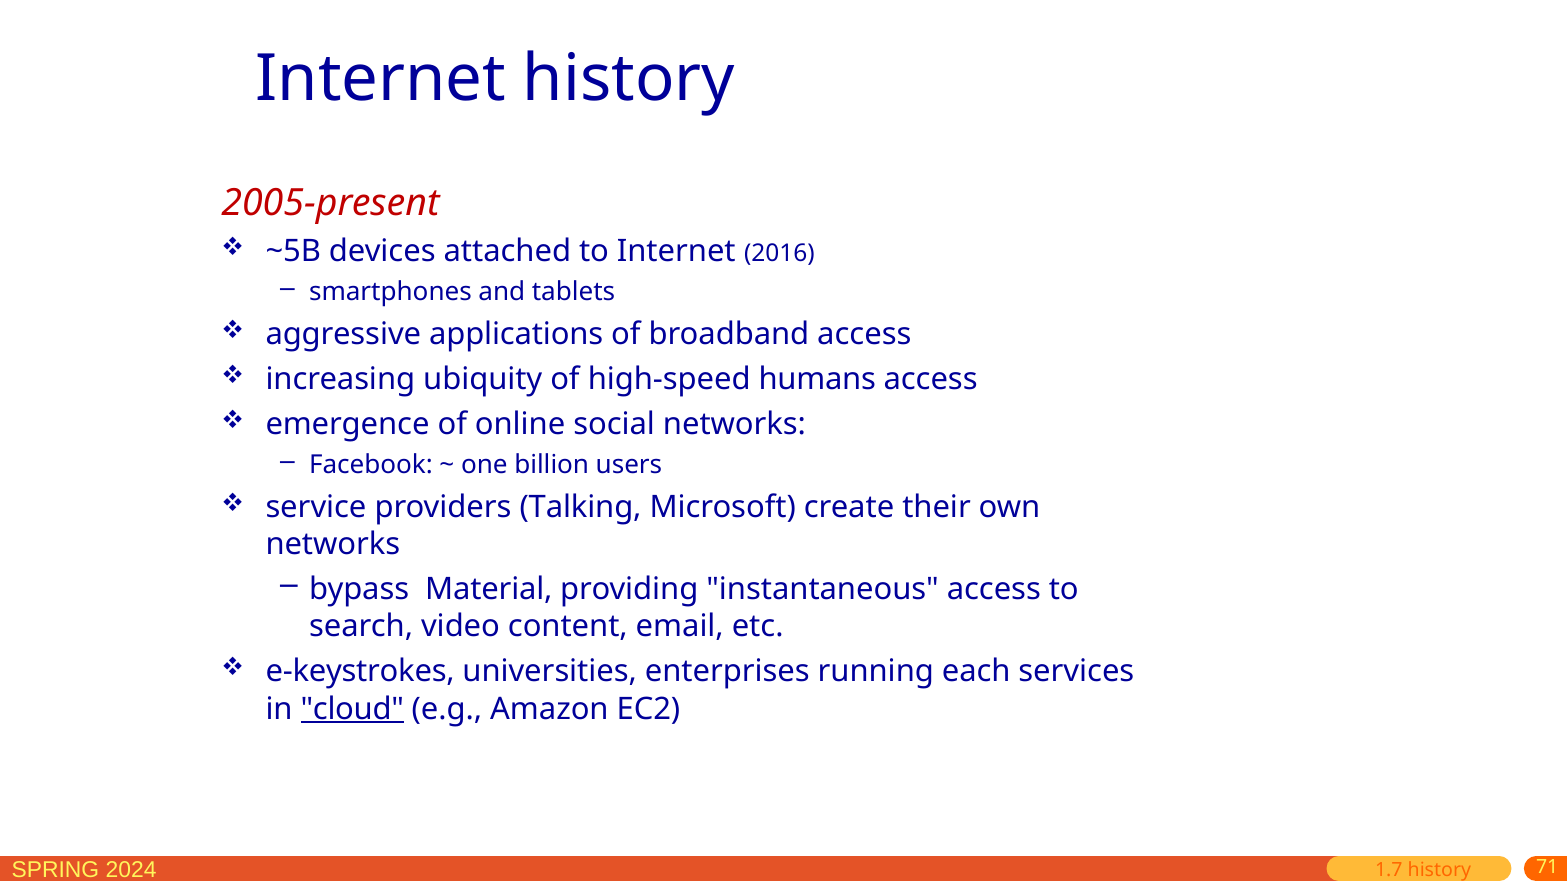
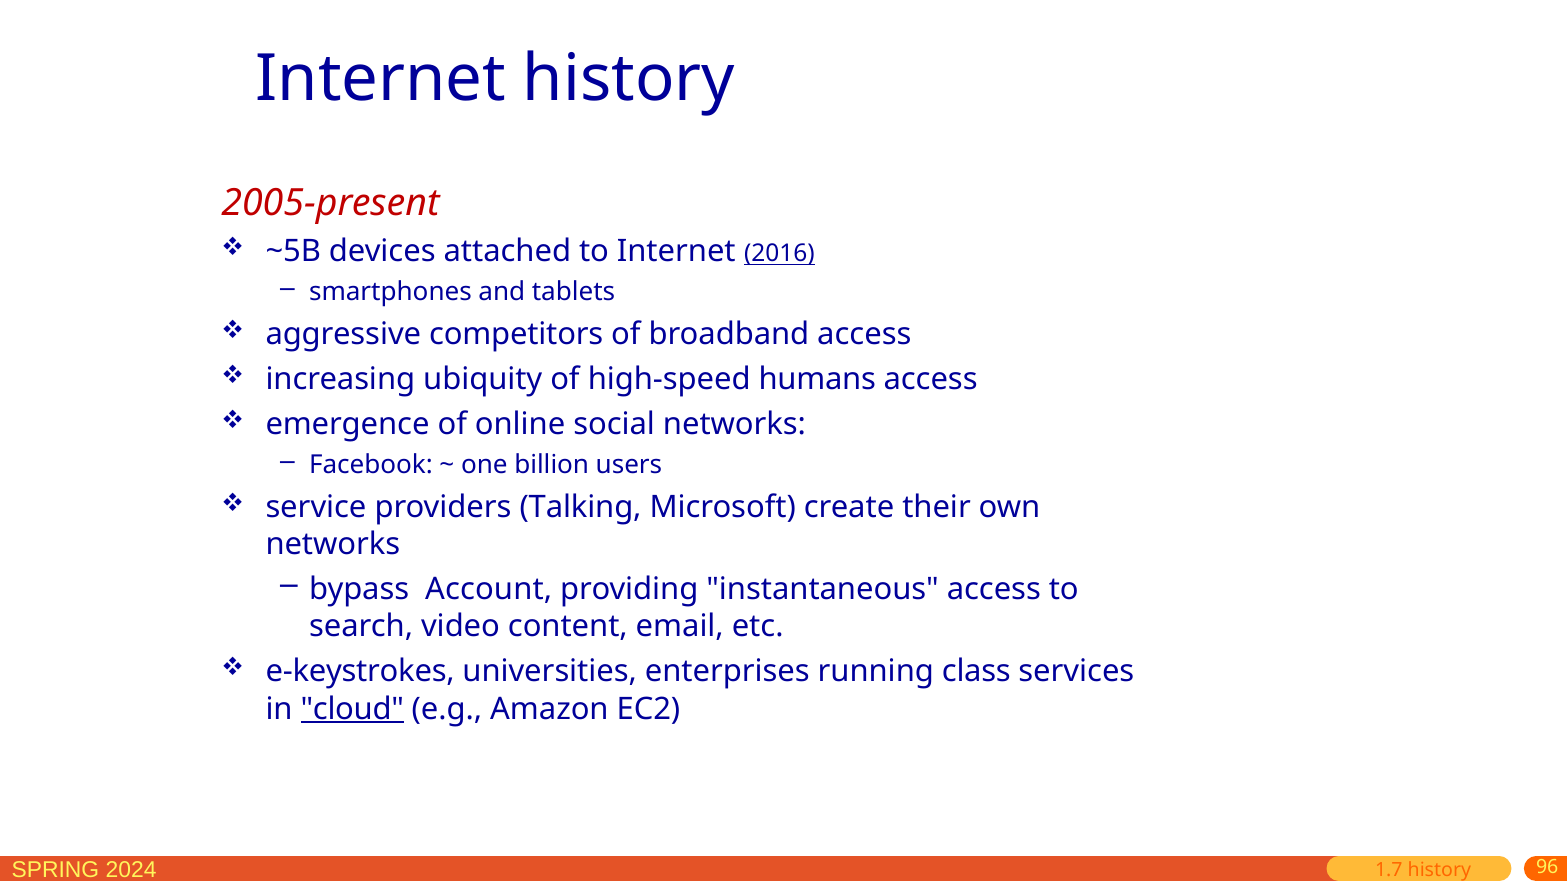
2016 underline: none -> present
applications: applications -> competitors
Material: Material -> Account
each: each -> class
71: 71 -> 96
